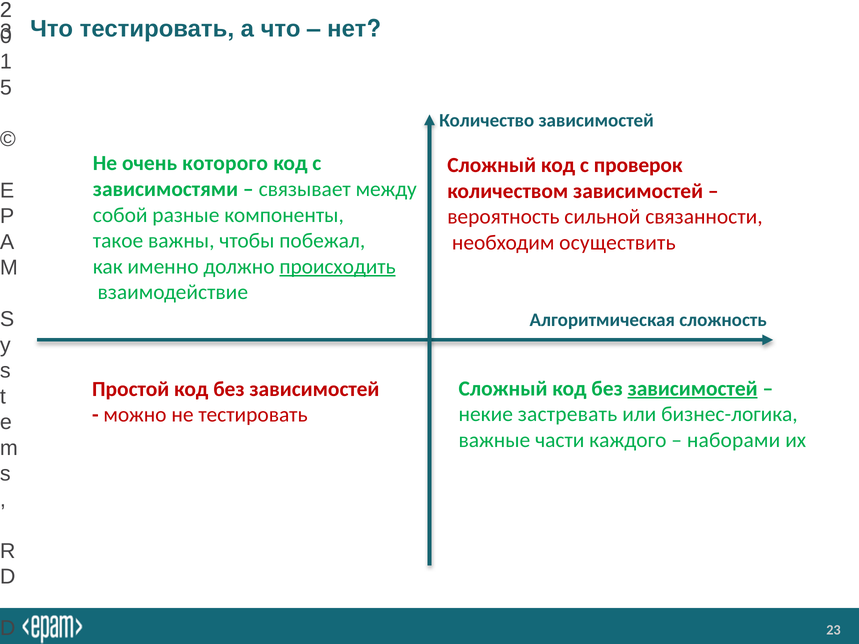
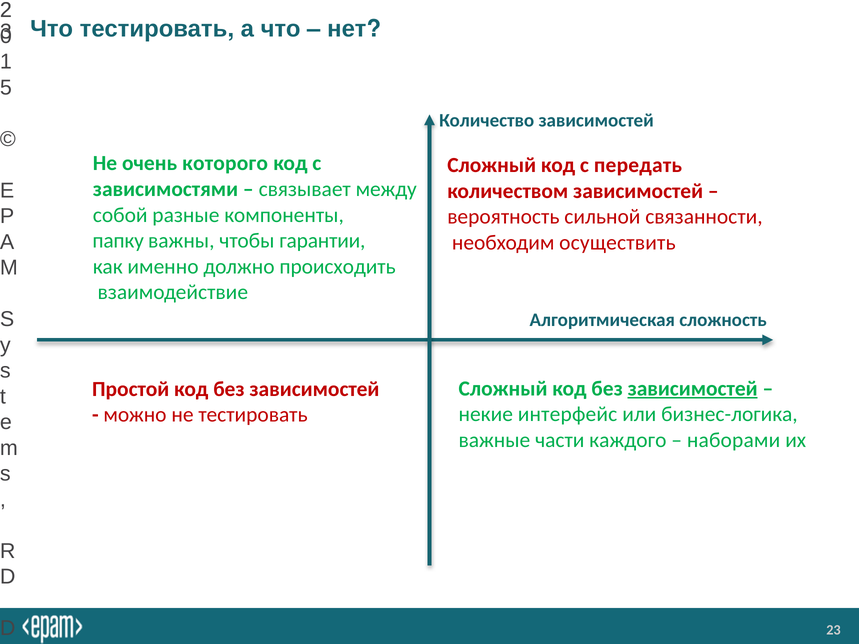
проверок: проверок -> передать
такое: такое -> папку
побежал: побежал -> гарантии
происходить underline: present -> none
застревать: застревать -> интерфейс
